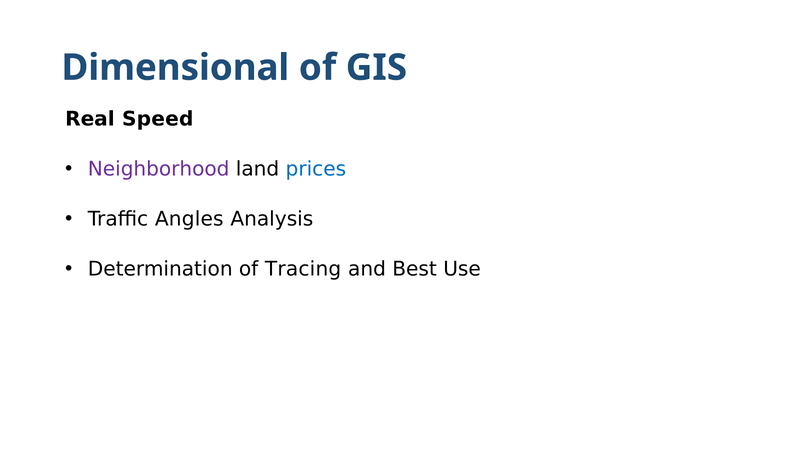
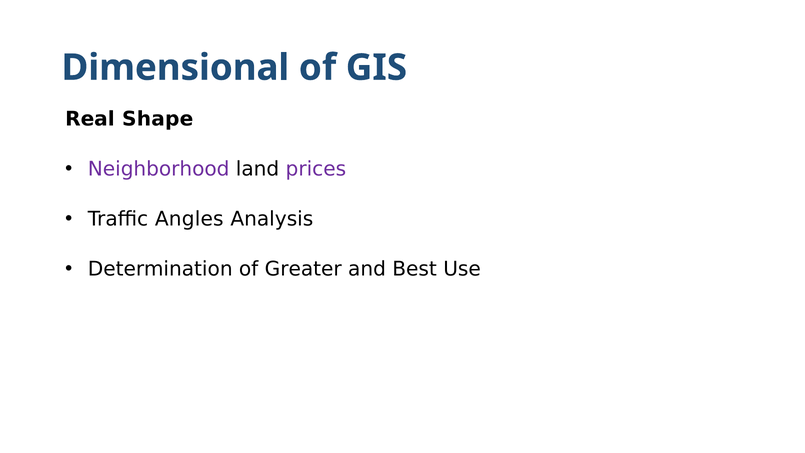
Speed: Speed -> Shape
prices colour: blue -> purple
Tracing: Tracing -> Greater
